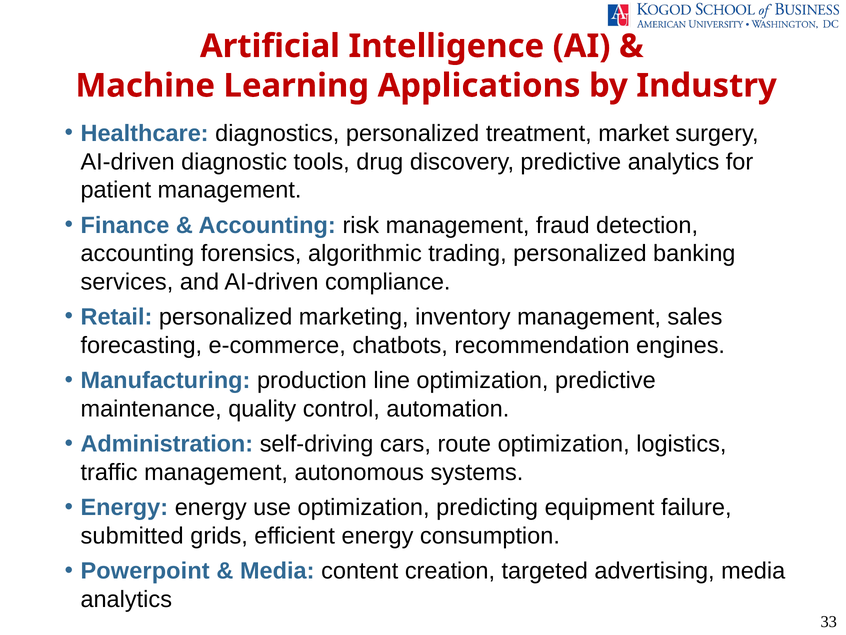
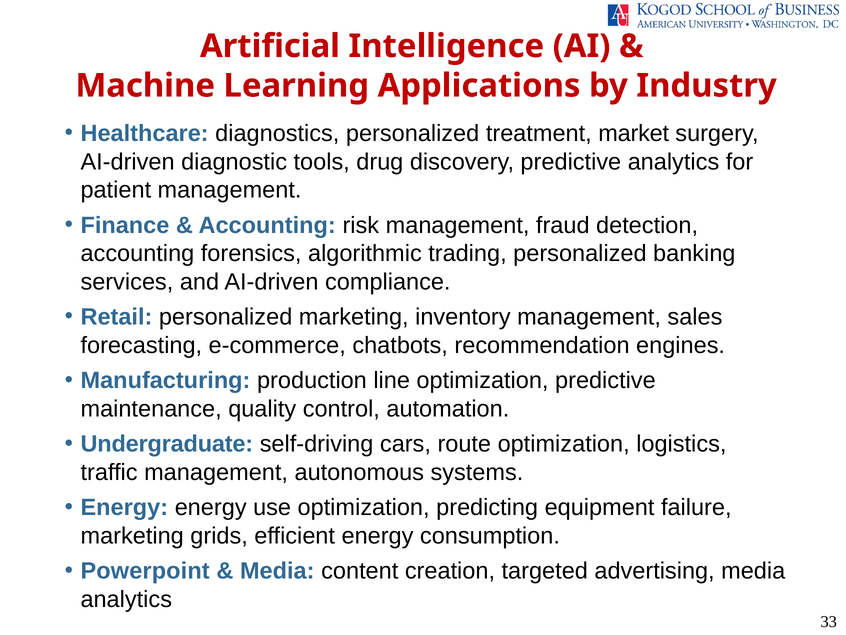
Administration: Administration -> Undergraduate
submitted at (132, 535): submitted -> marketing
